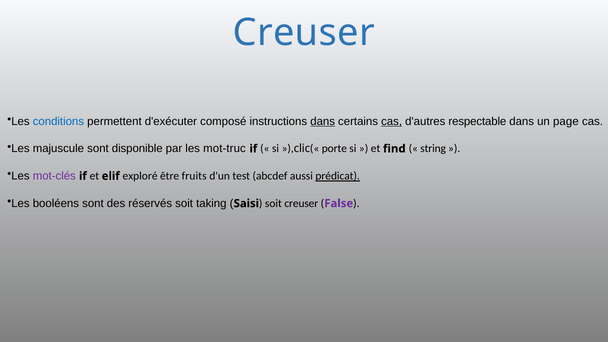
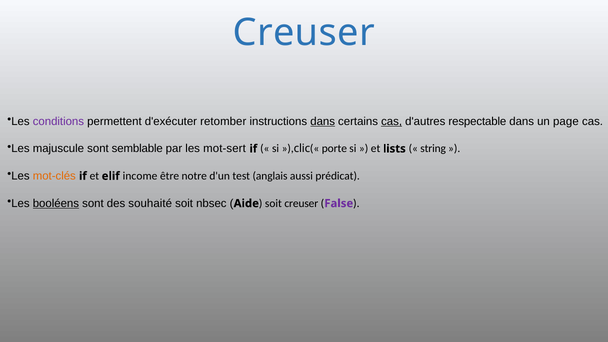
conditions colour: blue -> purple
composé: composé -> retomber
disponible: disponible -> semblable
mot-truc: mot-truc -> mot-sert
find: find -> lists
mot-clés colour: purple -> orange
exploré: exploré -> income
fruits: fruits -> notre
abcdef: abcdef -> anglais
prédicat underline: present -> none
booléens underline: none -> present
réservés: réservés -> souhaité
taking: taking -> nbsec
Saisi: Saisi -> Aide
